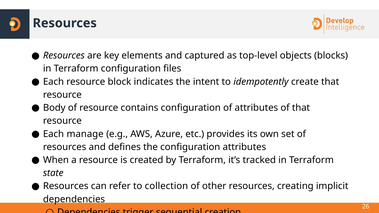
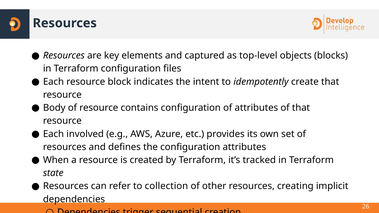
manage: manage -> involved
